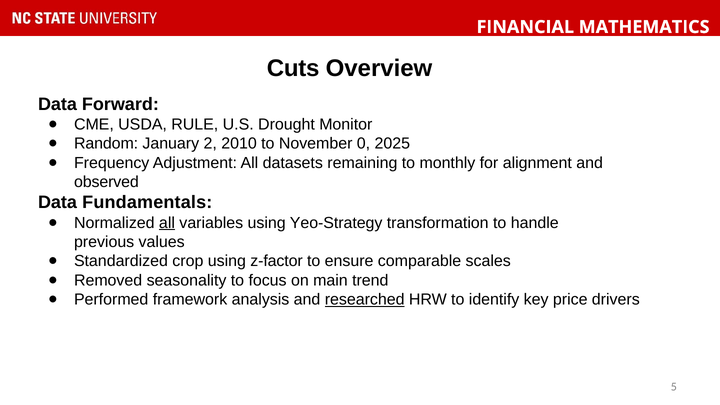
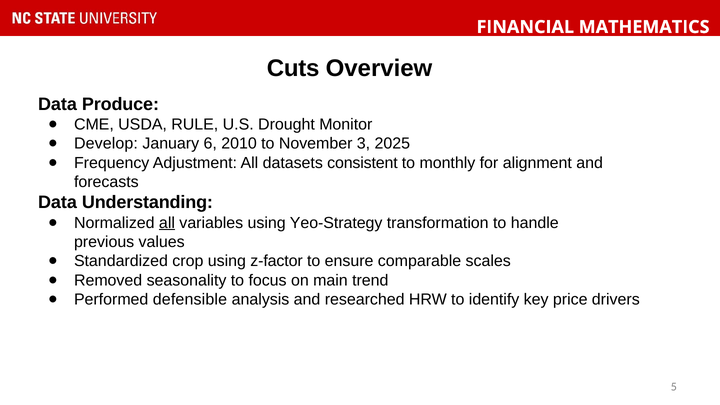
Forward: Forward -> Produce
Random: Random -> Develop
2: 2 -> 6
0: 0 -> 3
remaining: remaining -> consistent
observed: observed -> forecasts
Fundamentals: Fundamentals -> Understanding
framework: framework -> defensible
researched underline: present -> none
